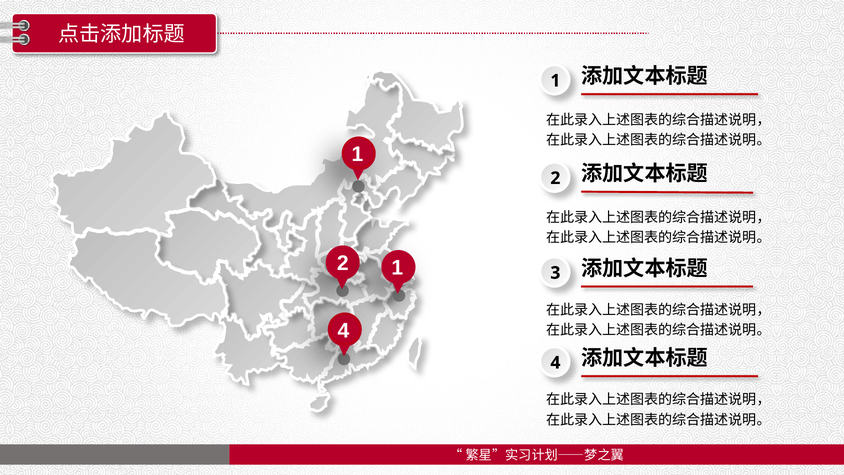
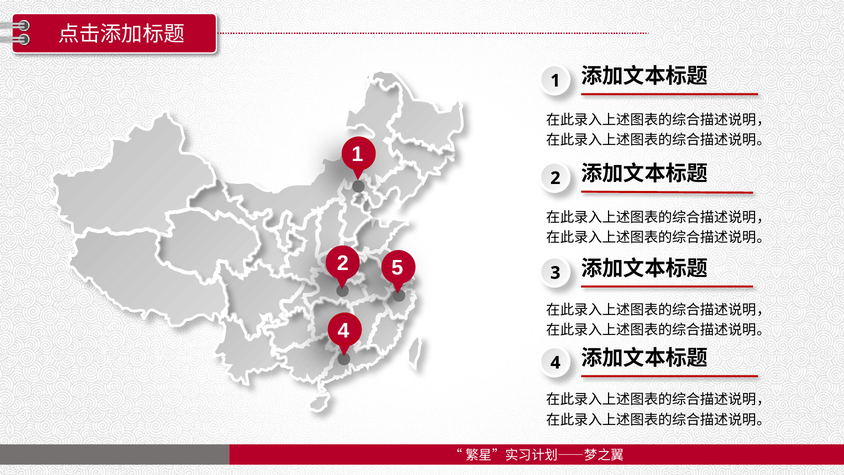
2 1: 1 -> 5
